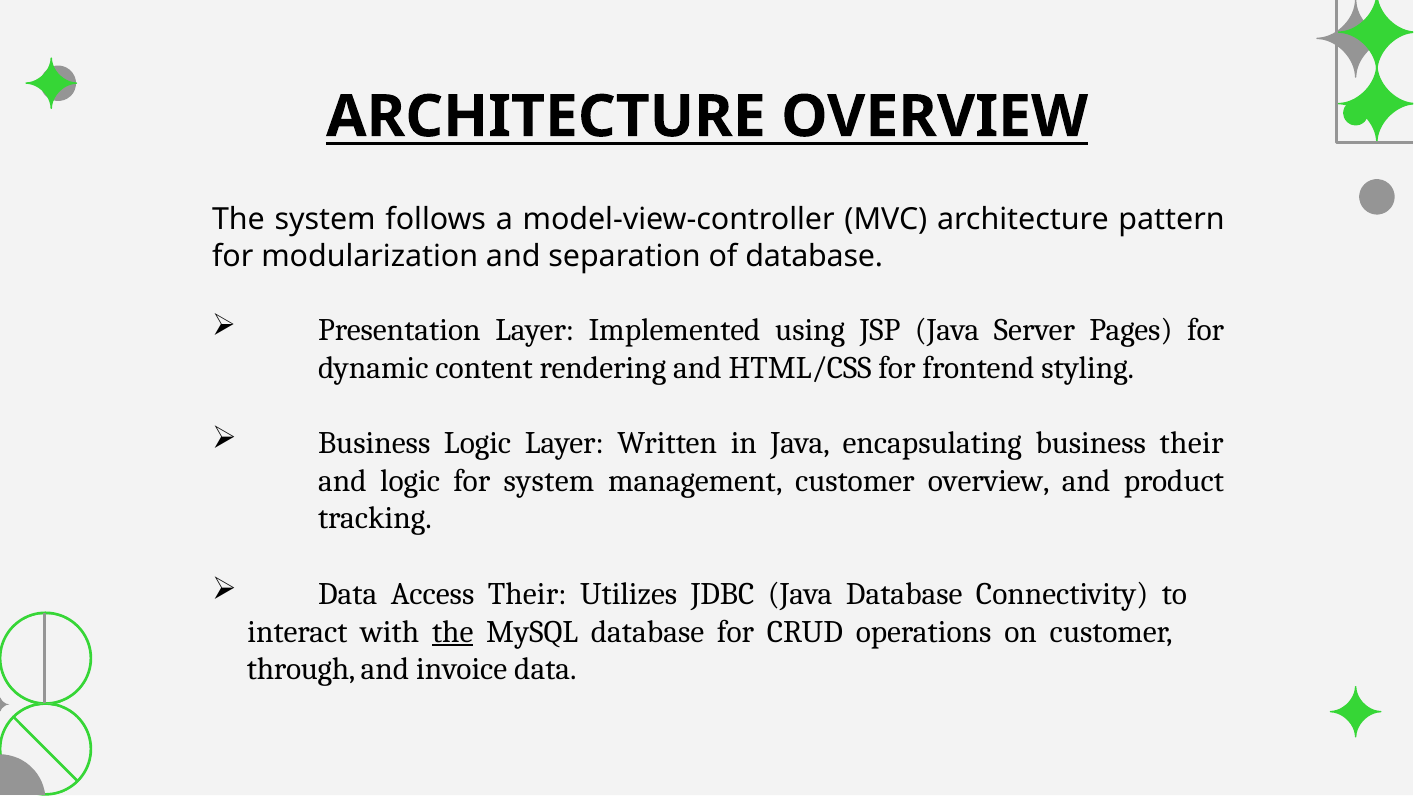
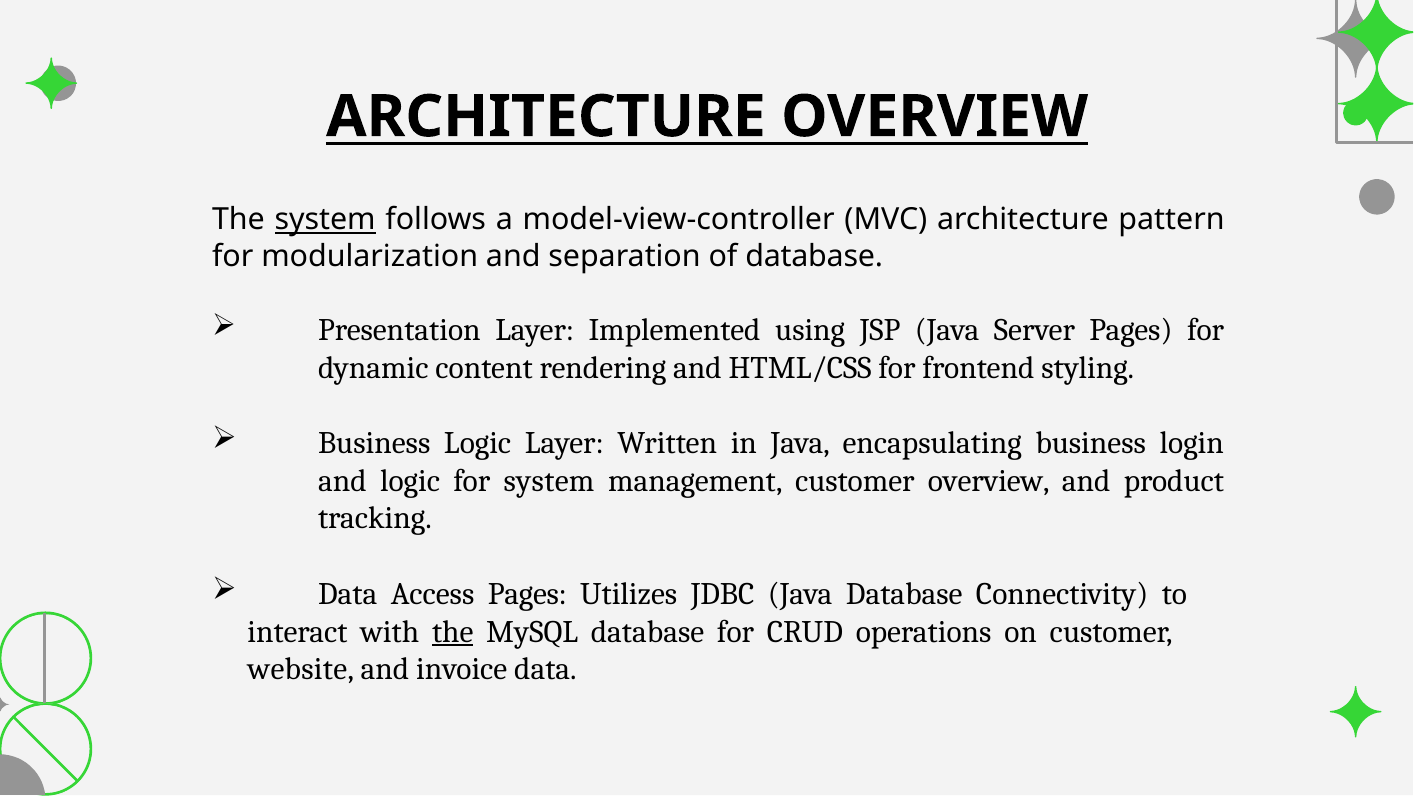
system at (325, 220) underline: none -> present
business their: their -> login
Access Their: Their -> Pages
through: through -> website
